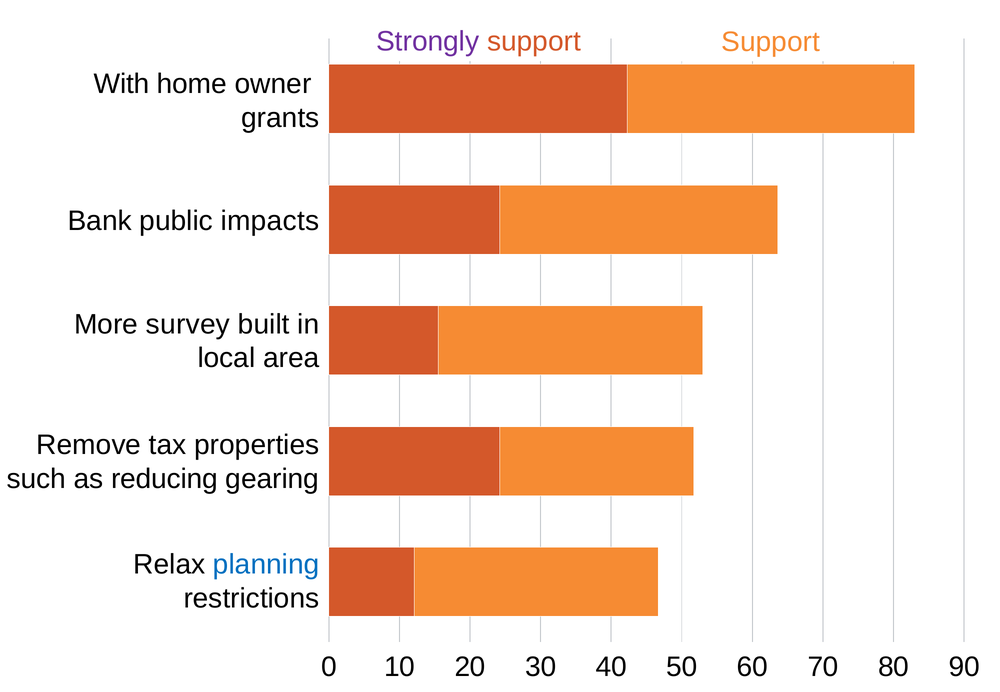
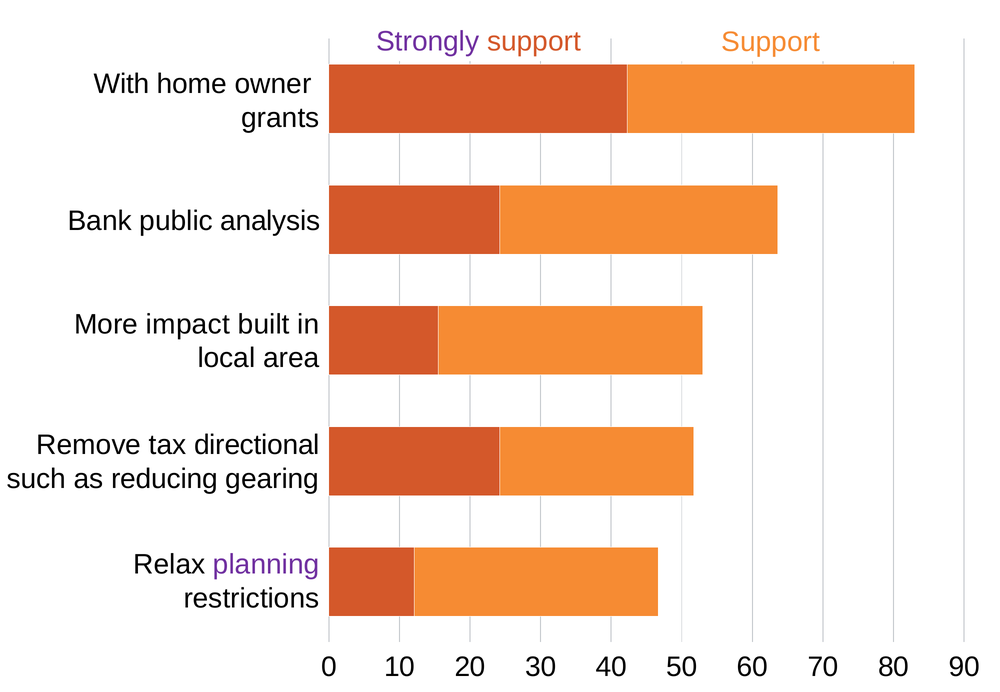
impacts: impacts -> analysis
survey: survey -> impact
properties: properties -> directional
planning colour: blue -> purple
